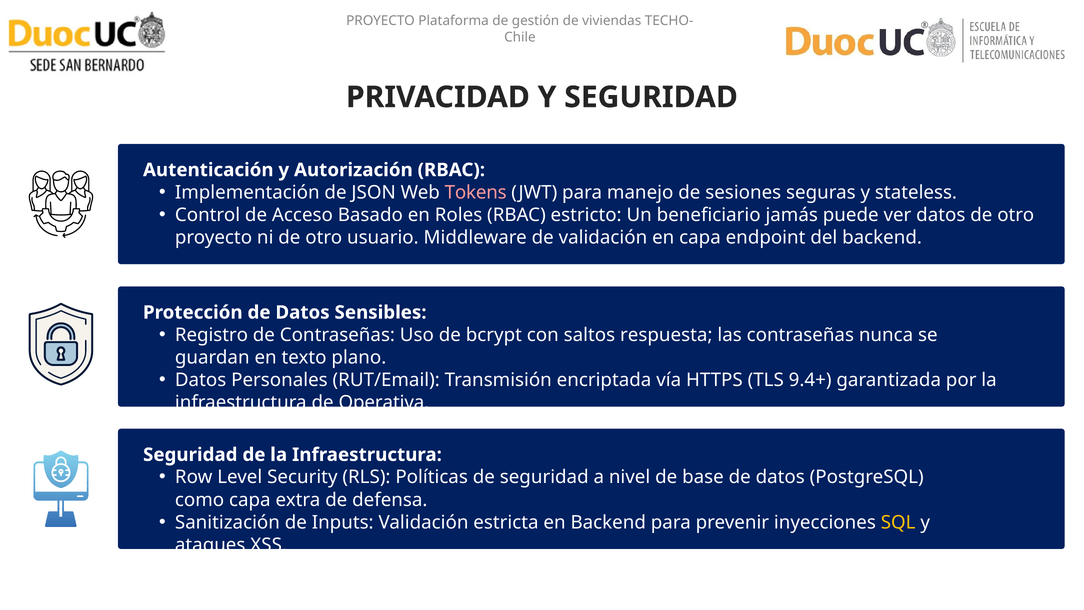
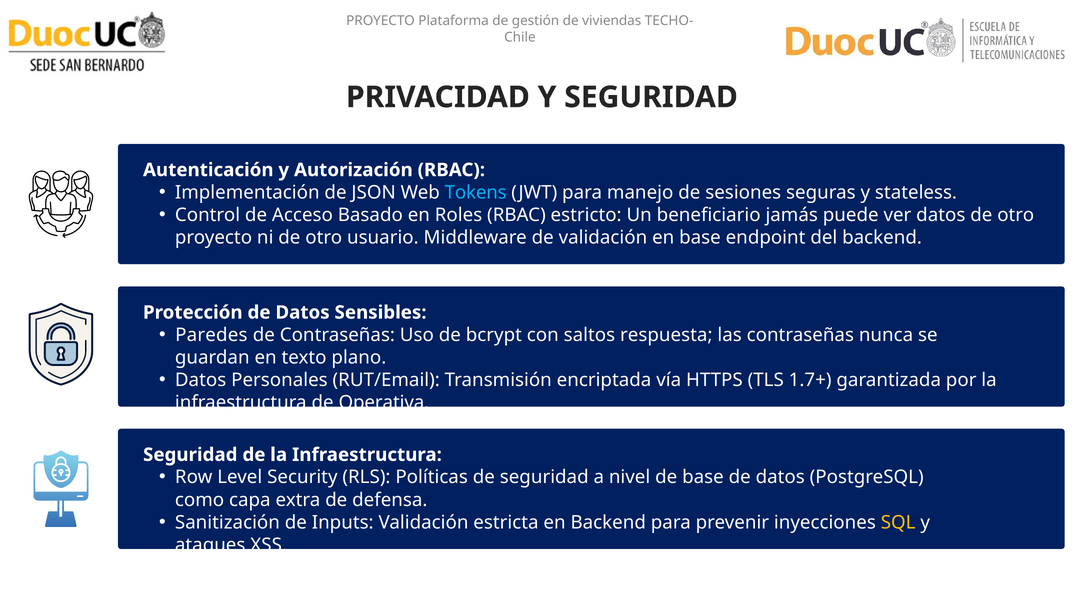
Tokens colour: pink -> light blue
en capa: capa -> base
Registro: Registro -> Paredes
9.4+: 9.4+ -> 1.7+
